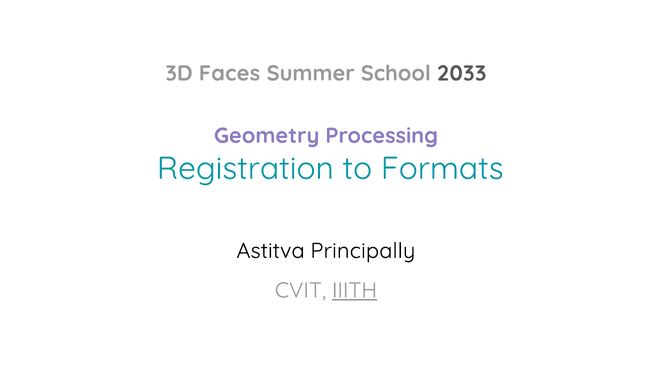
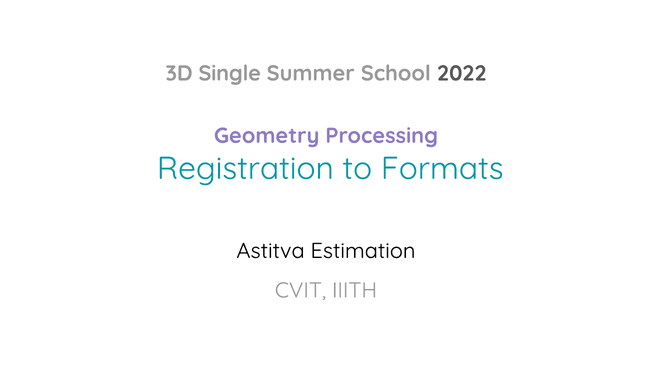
Faces: Faces -> Single
2033: 2033 -> 2022
Principally: Principally -> Estimation
IIITH underline: present -> none
